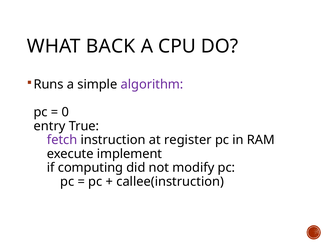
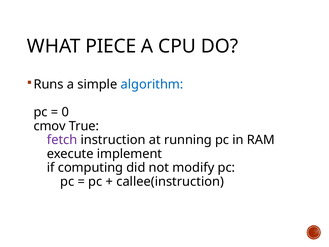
BACK: BACK -> PIECE
algorithm colour: purple -> blue
entry: entry -> cmov
register: register -> running
